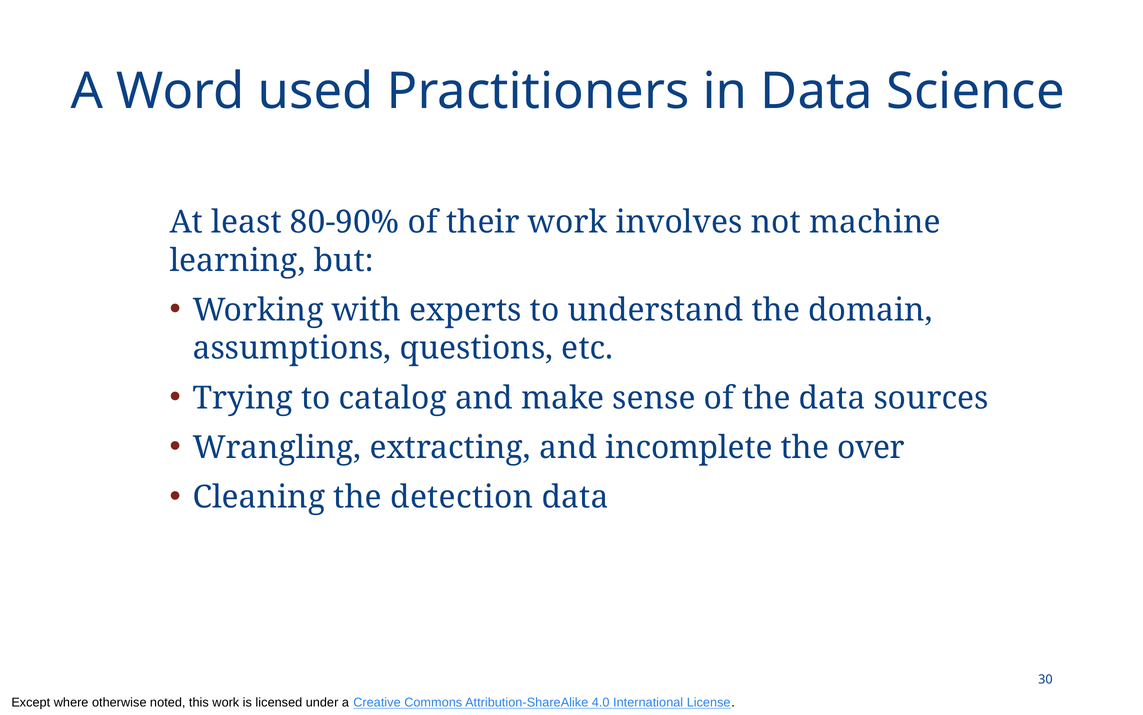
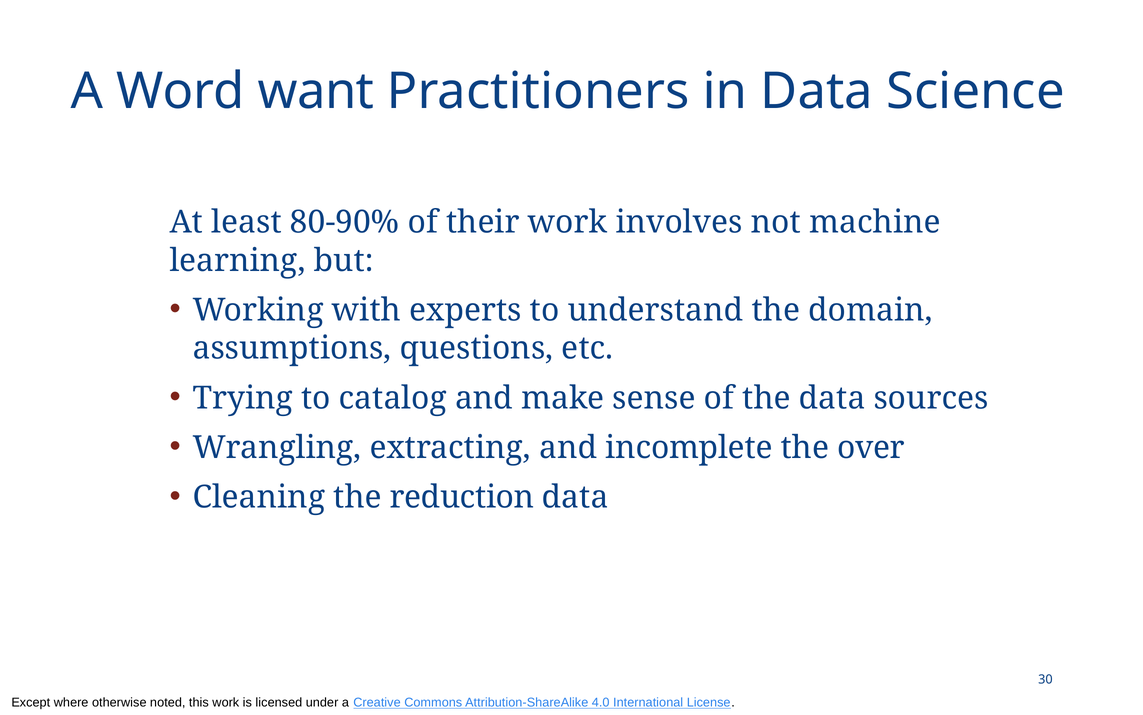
used: used -> want
detection: detection -> reduction
